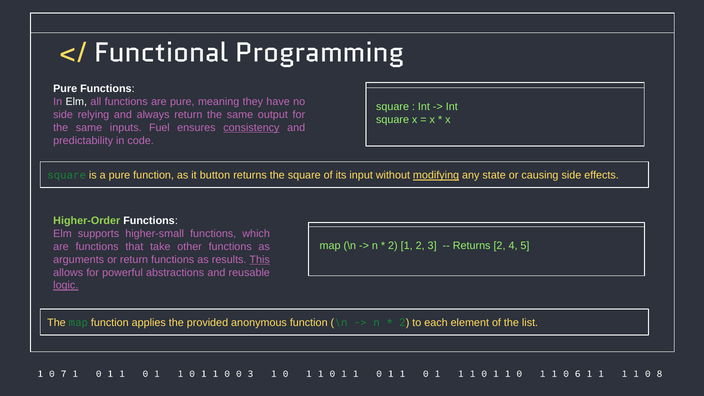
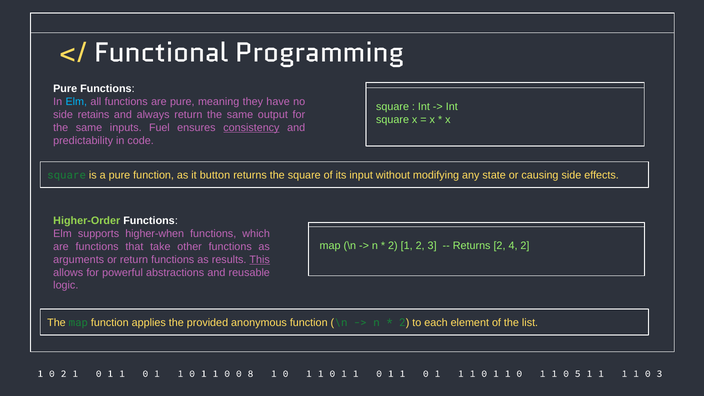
Elm at (76, 102) colour: white -> light blue
relying: relying -> retains
modifying underline: present -> none
higher-small: higher-small -> higher-when
4 5: 5 -> 2
logic underline: present -> none
7 at (64, 374): 7 -> 2
3 at (250, 374): 3 -> 8
6: 6 -> 5
8 at (659, 374): 8 -> 3
